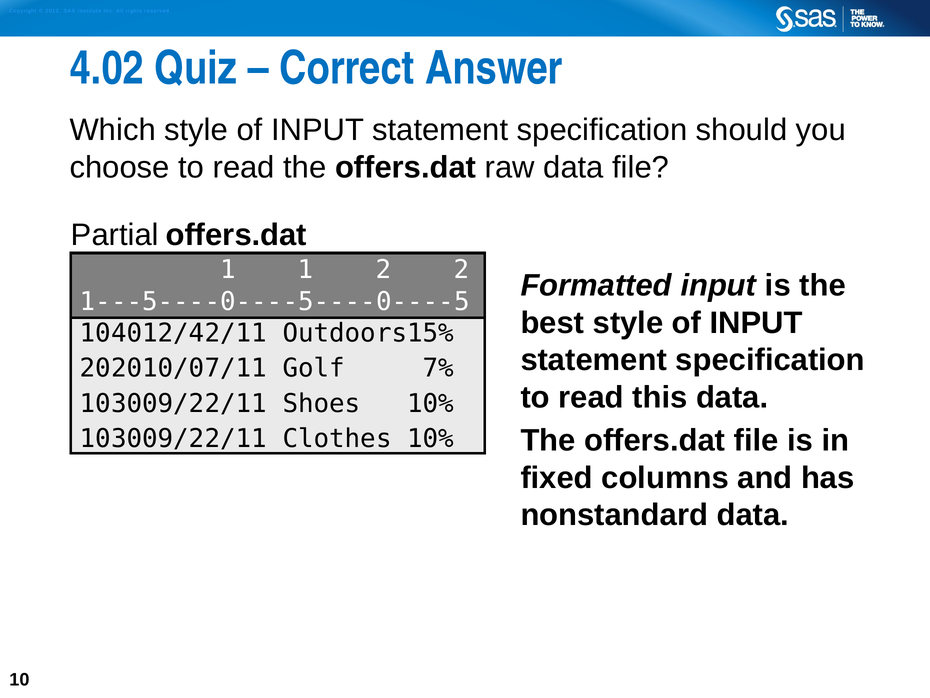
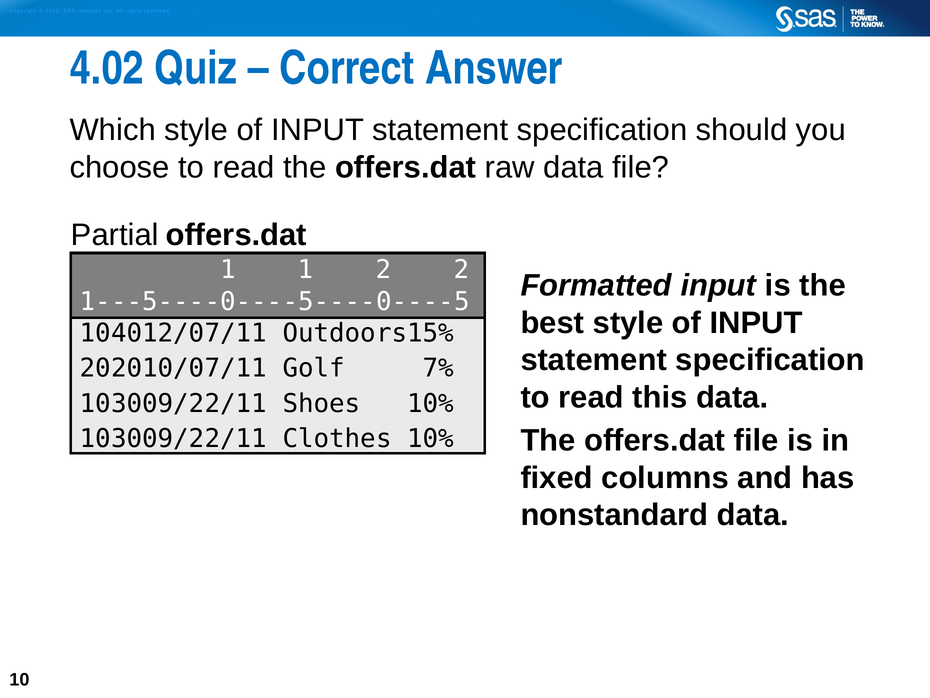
104012/42/11: 104012/42/11 -> 104012/07/11
